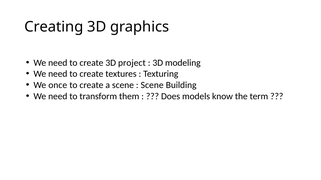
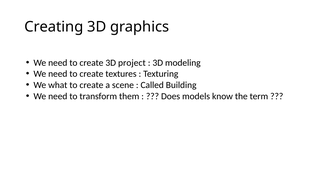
once: once -> what
Scene at (152, 85): Scene -> Called
